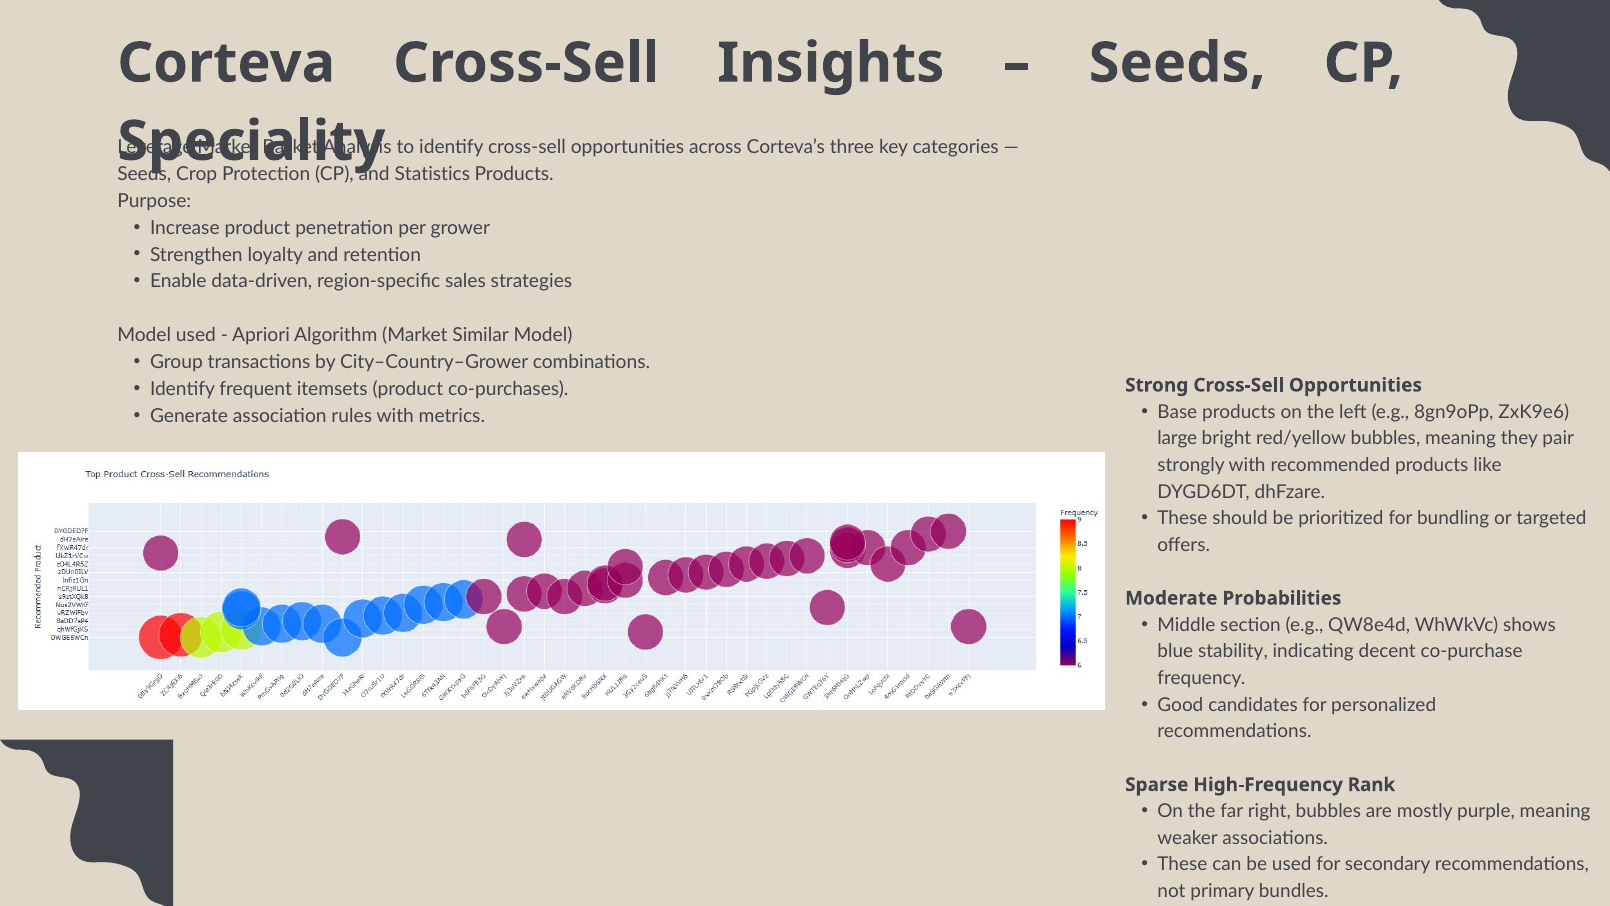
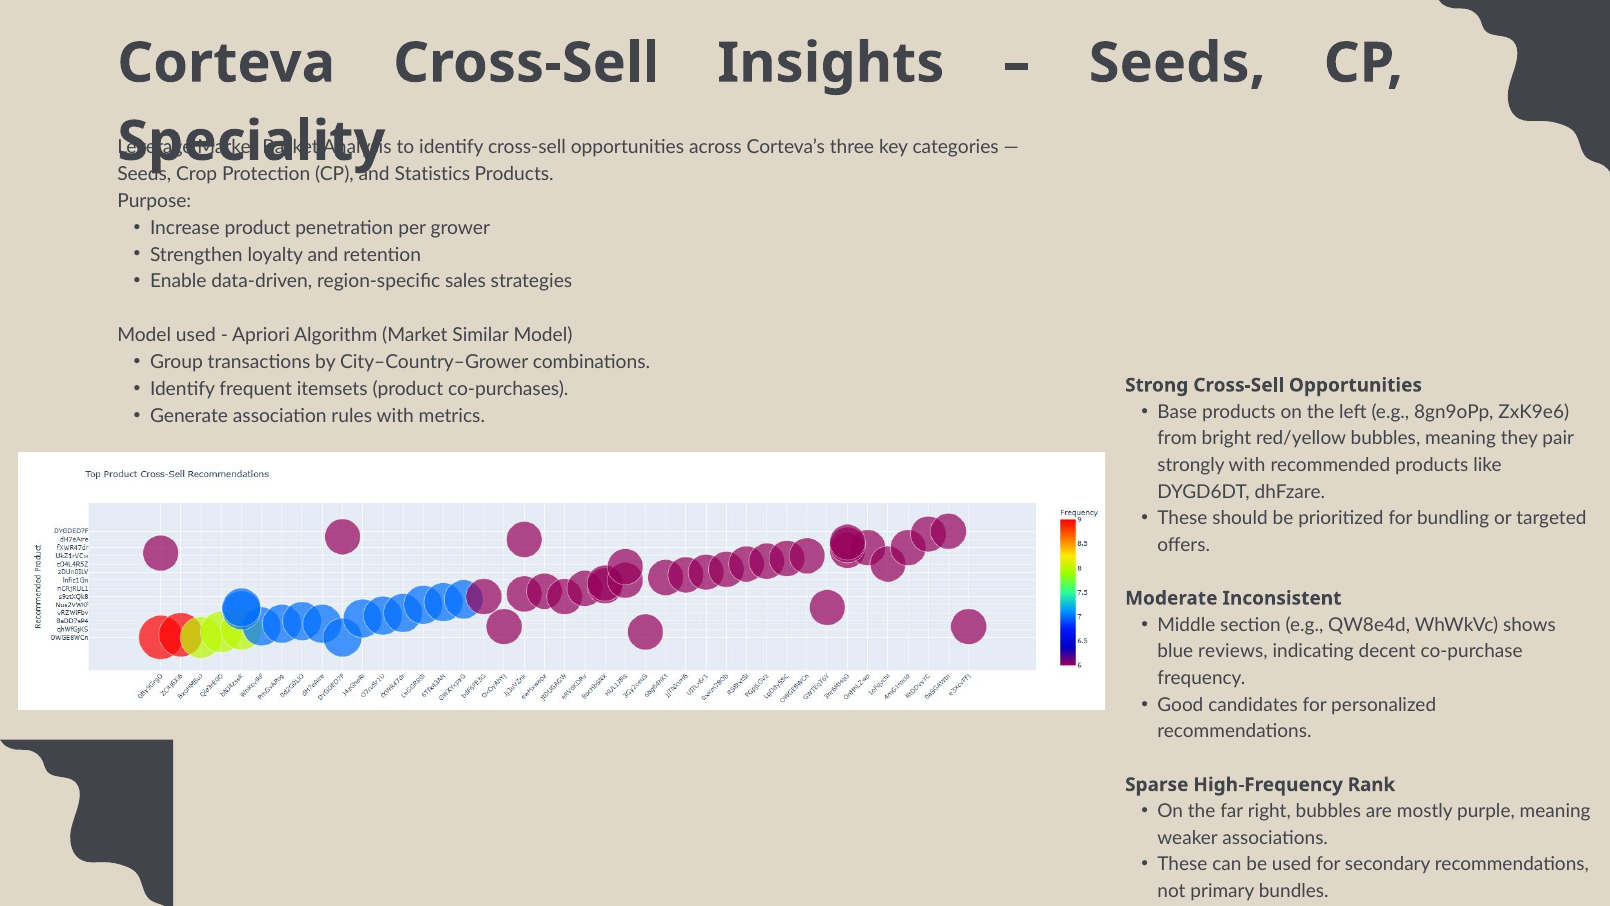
large: large -> from
Probabilities: Probabilities -> Inconsistent
stability: stability -> reviews
